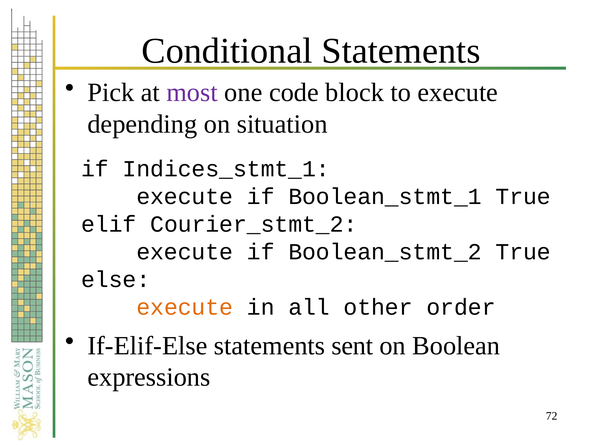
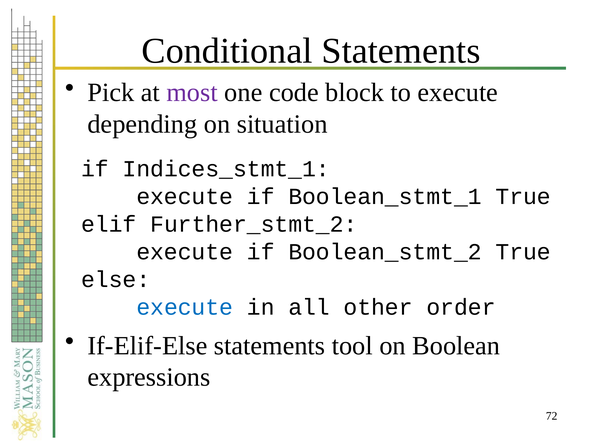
Courier_stmt_2: Courier_stmt_2 -> Further_stmt_2
execute at (185, 307) colour: orange -> blue
sent: sent -> tool
